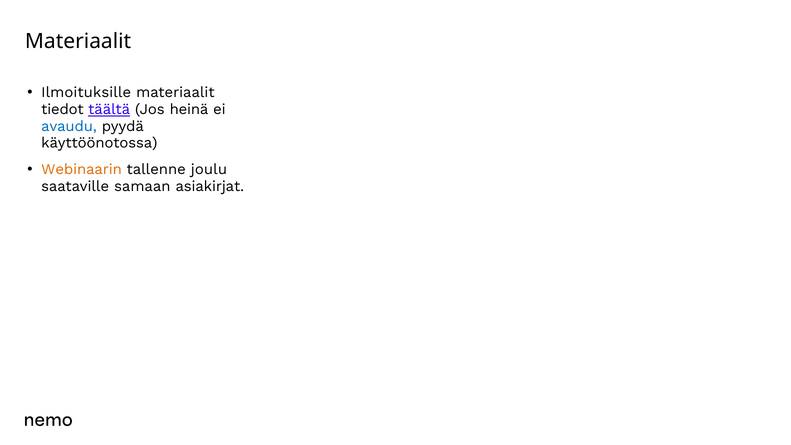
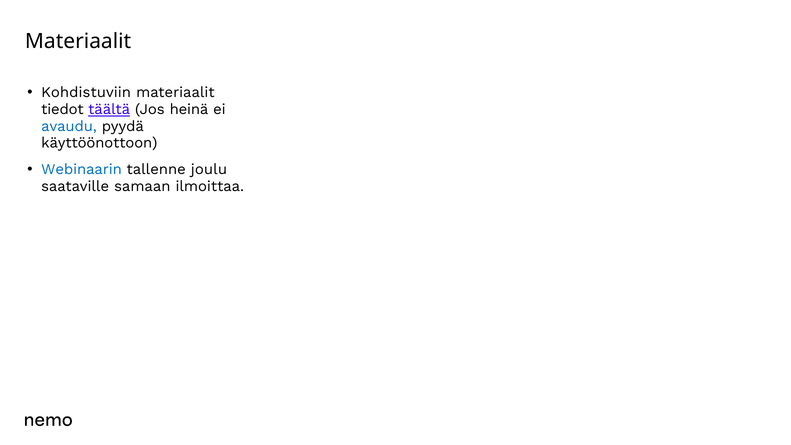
Ilmoituksille: Ilmoituksille -> Kohdistuviin
käyttöönotossa: käyttöönotossa -> käyttöönottoon
Webinaarin colour: orange -> blue
asiakirjat: asiakirjat -> ilmoittaa
